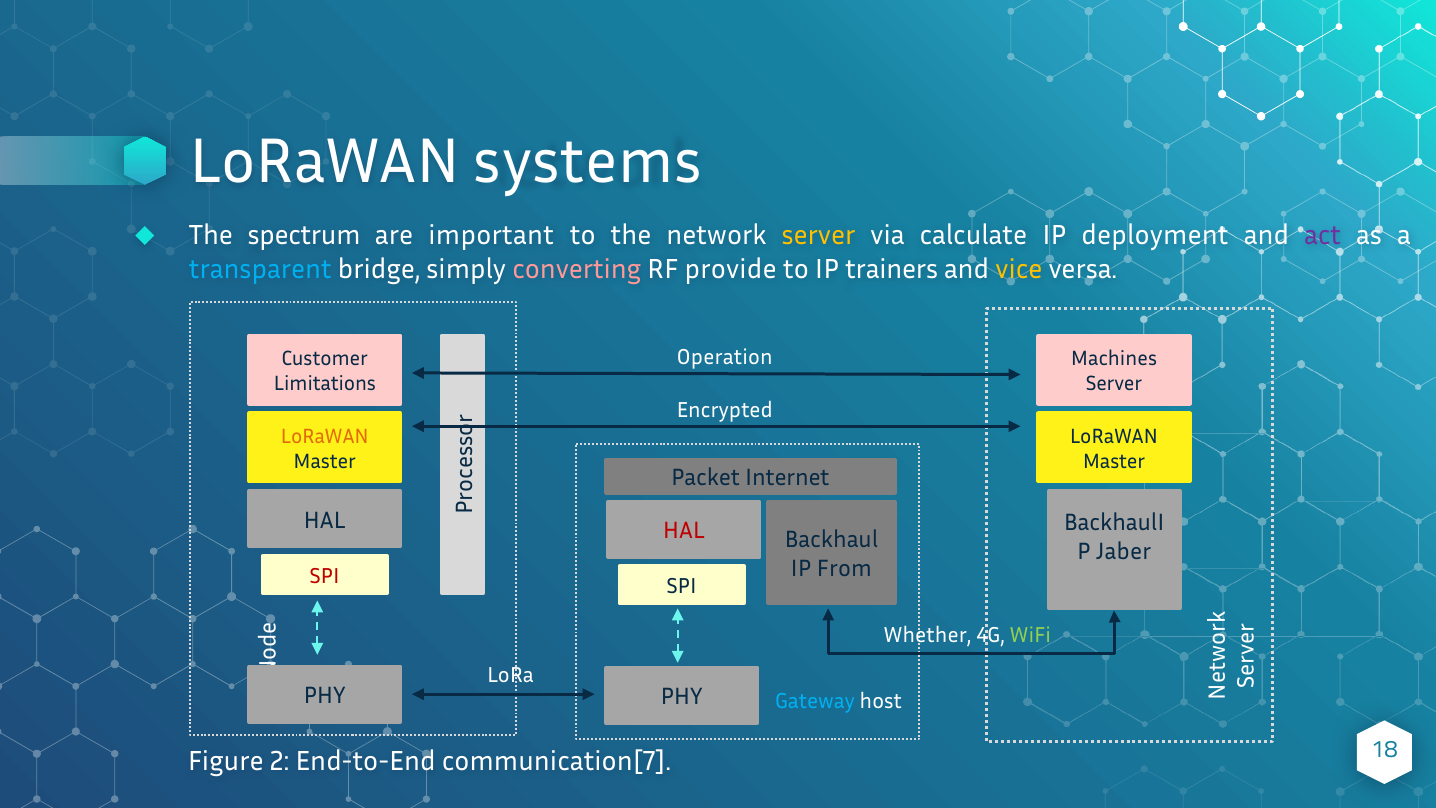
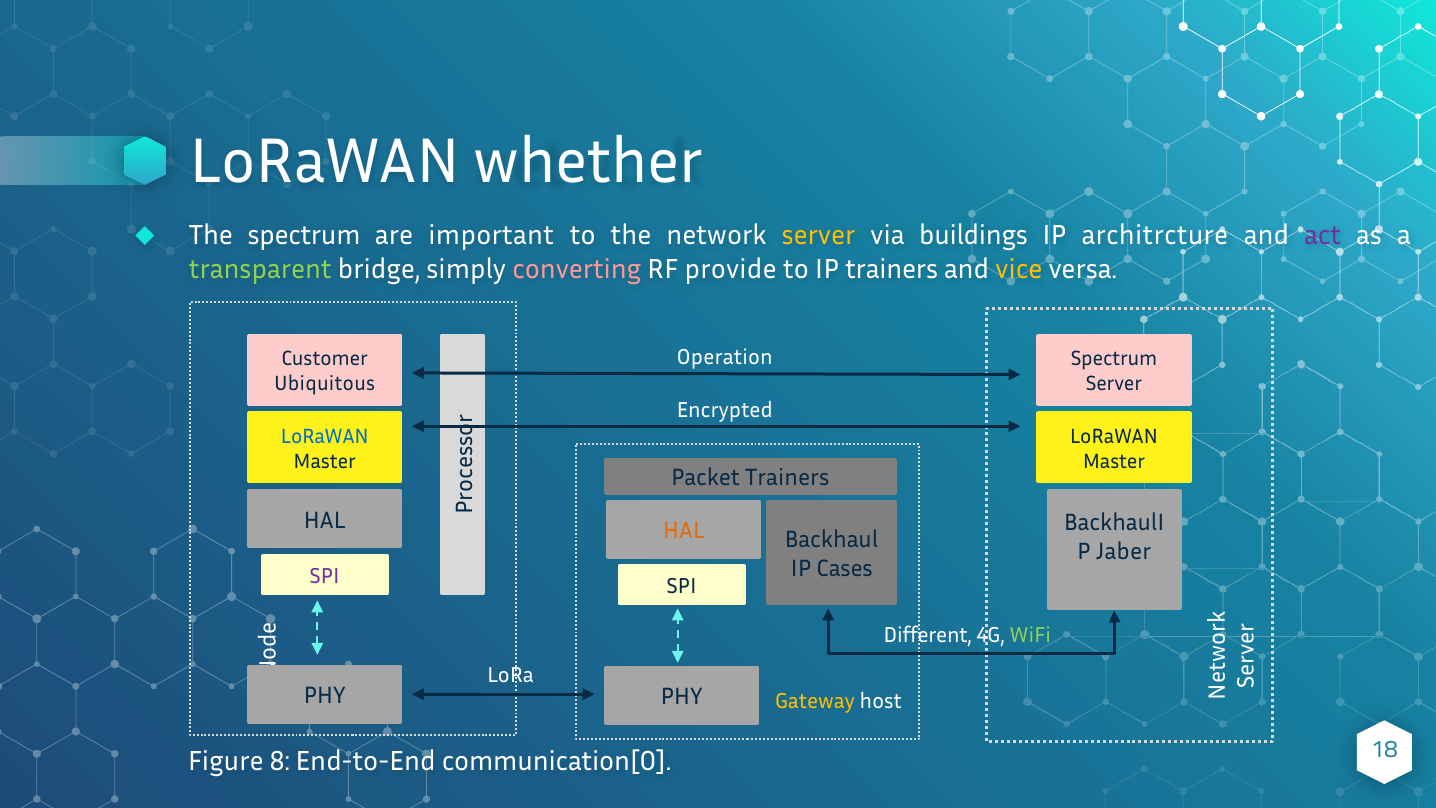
systems: systems -> whether
calculate: calculate -> buildings
deployment: deployment -> architrcture
transparent colour: light blue -> light green
Machines at (1114, 359): Machines -> Spectrum
Limitations: Limitations -> Ubiquitous
LoRaWAN at (325, 436) colour: orange -> blue
Packet Internet: Internet -> Trainers
HAL at (684, 531) colour: red -> orange
From: From -> Cases
SPI at (325, 576) colour: red -> purple
Whether: Whether -> Different
Gateway colour: light blue -> yellow
2: 2 -> 8
communication[7: communication[7 -> communication[0
